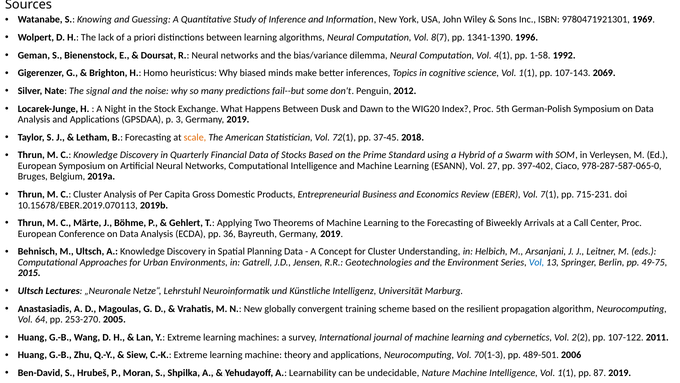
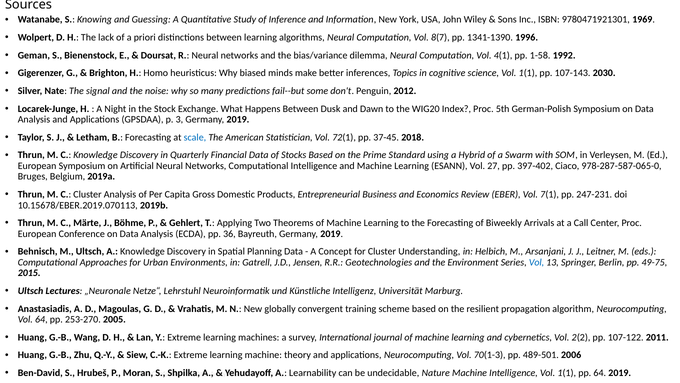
2069: 2069 -> 2030
scale colour: orange -> blue
715-231: 715-231 -> 247-231
pp 87: 87 -> 64
